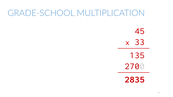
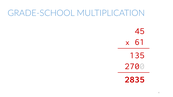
33: 33 -> 61
